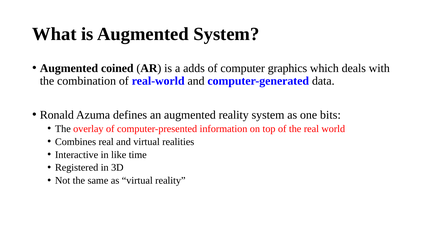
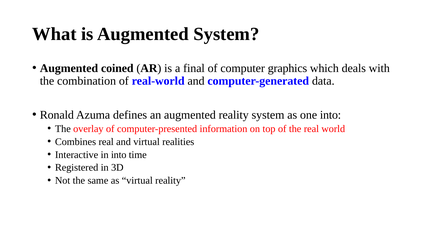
adds: adds -> final
one bits: bits -> into
in like: like -> into
